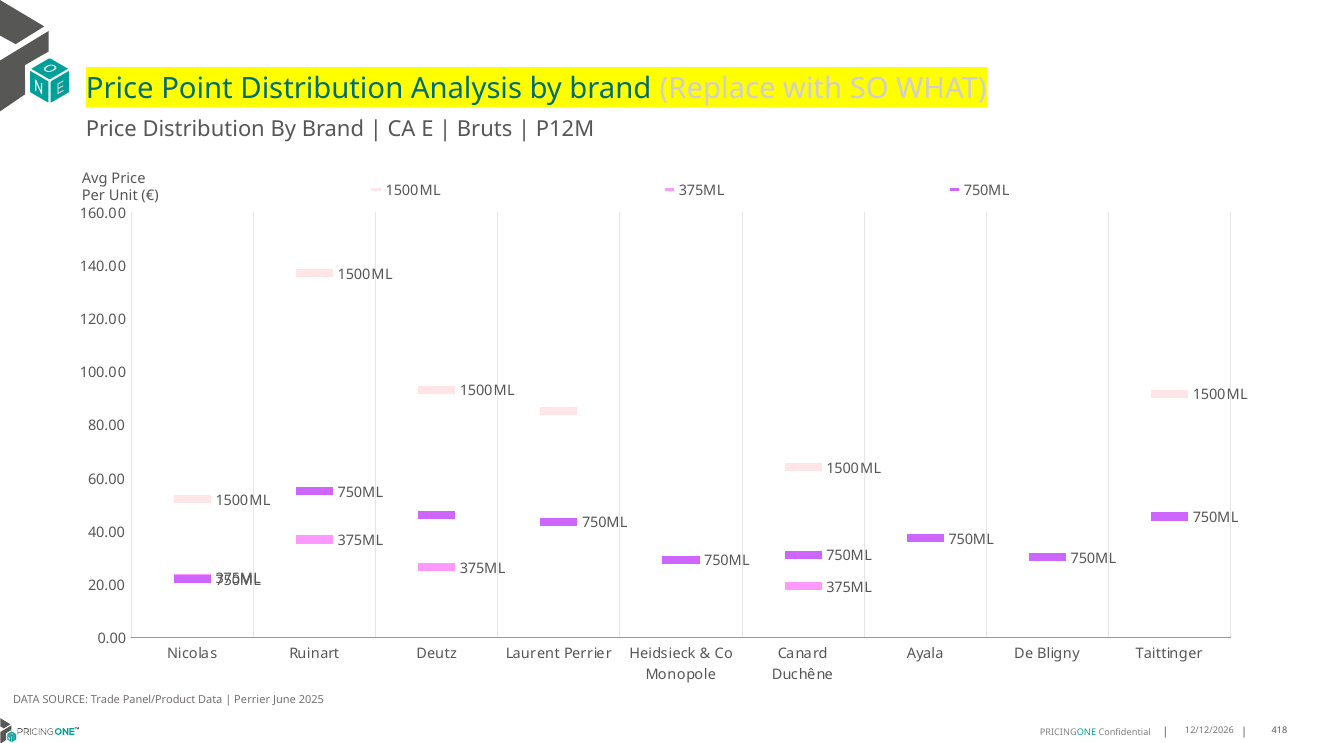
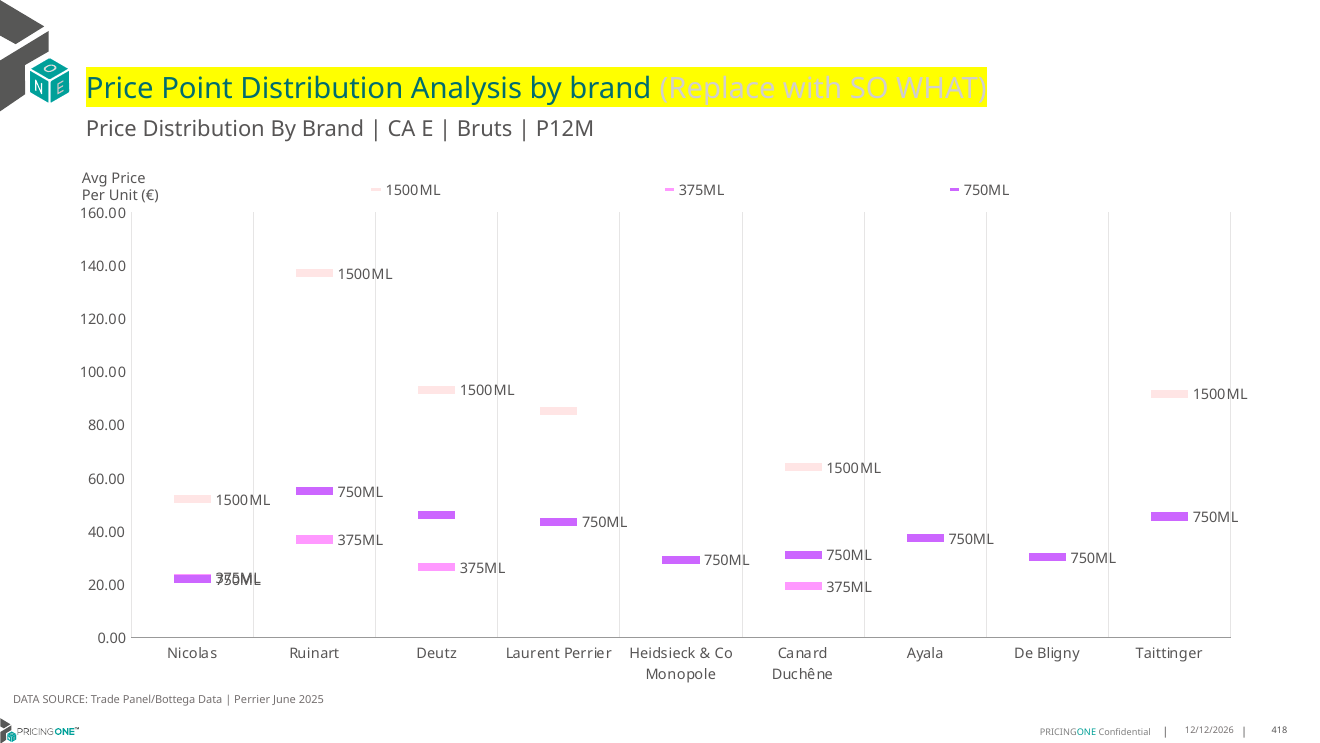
Panel/Product: Panel/Product -> Panel/Bottega
